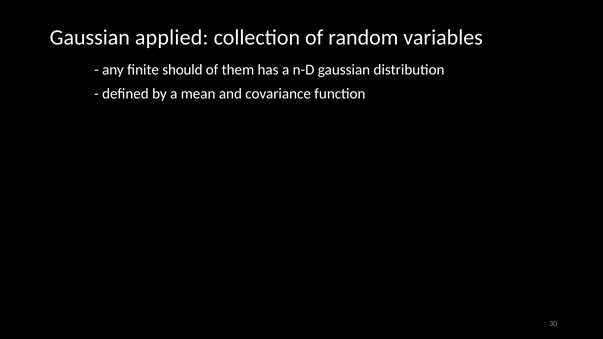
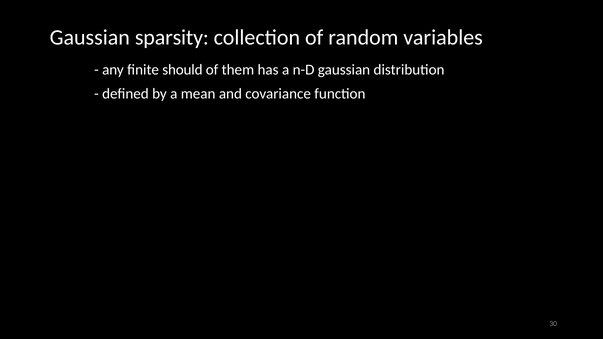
applied: applied -> sparsity
